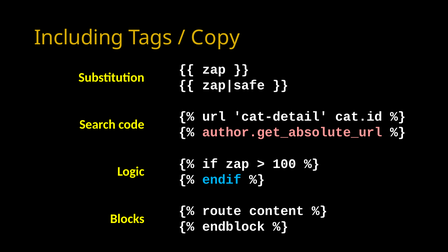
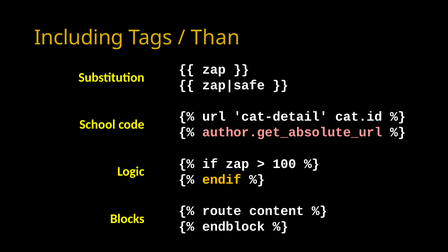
Copy: Copy -> Than
Search: Search -> School
endif colour: light blue -> yellow
